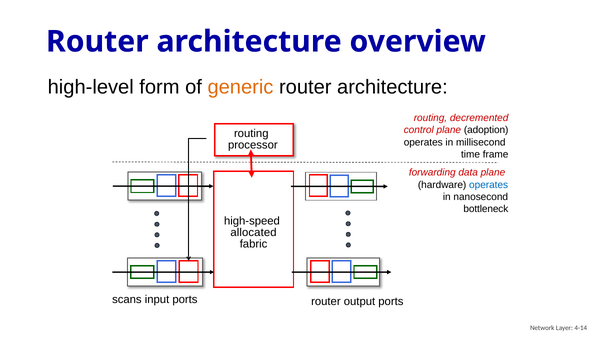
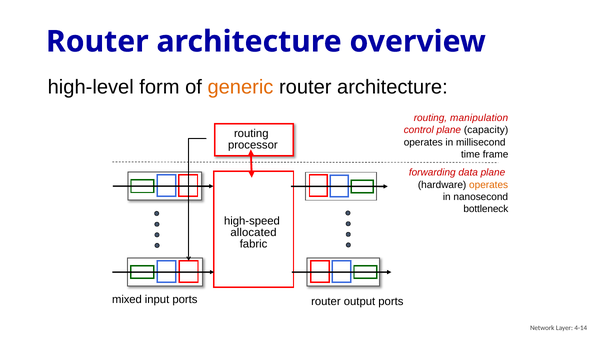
decremented: decremented -> manipulation
adoption: adoption -> capacity
operates at (489, 185) colour: blue -> orange
scans: scans -> mixed
